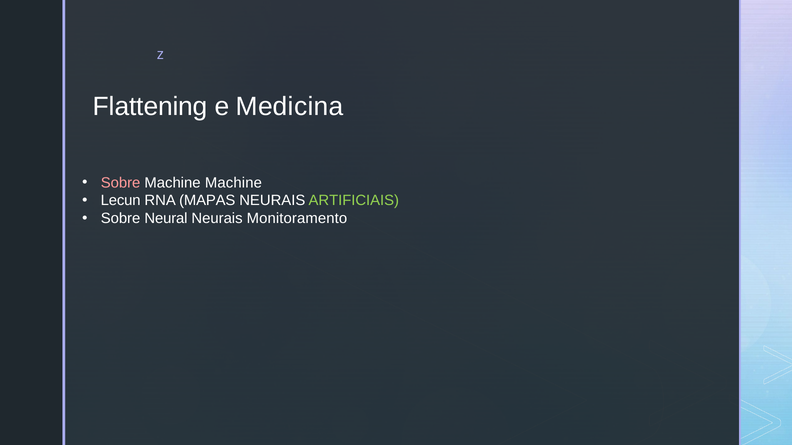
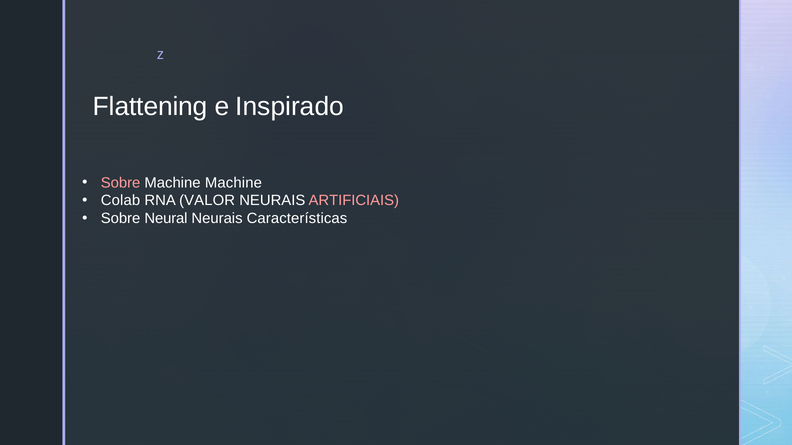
Medicina: Medicina -> Inspirado
Lecun: Lecun -> Colab
MAPAS: MAPAS -> VALOR
ARTIFICIAIS colour: light green -> pink
Monitoramento: Monitoramento -> Características
